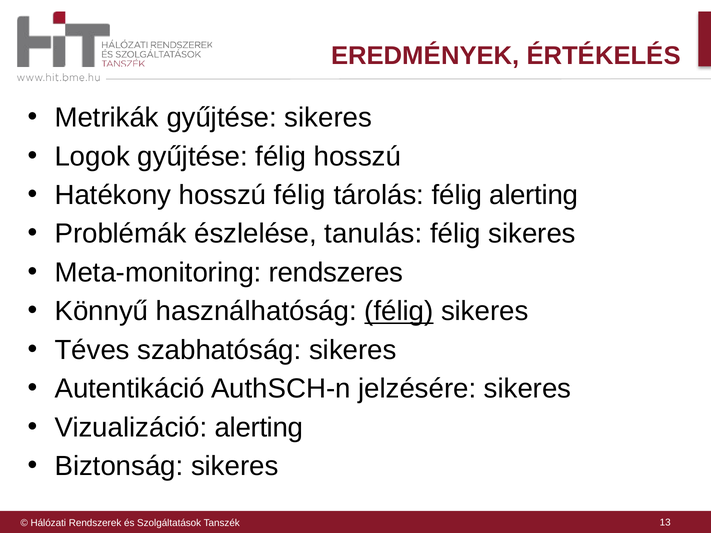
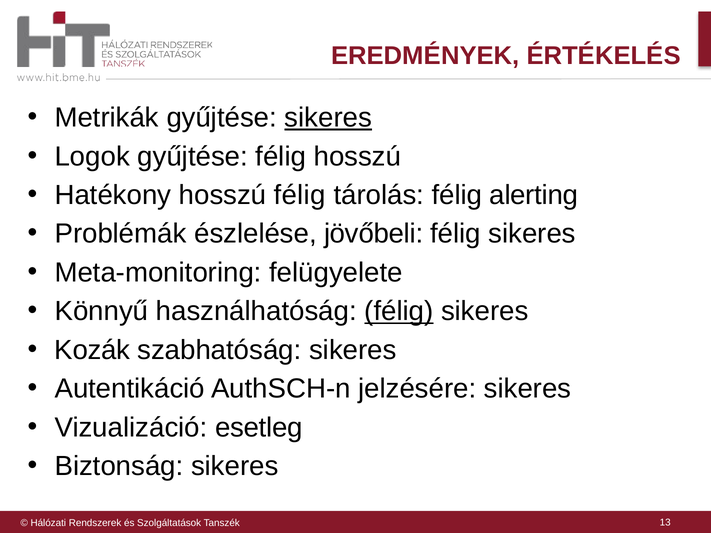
sikeres at (328, 118) underline: none -> present
tanulás: tanulás -> jövőbeli
rendszeres: rendszeres -> felügyelete
Téves: Téves -> Kozák
Vizualizáció alerting: alerting -> esetleg
